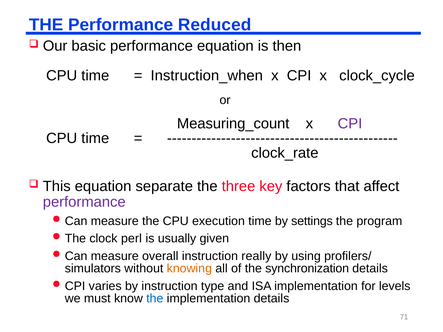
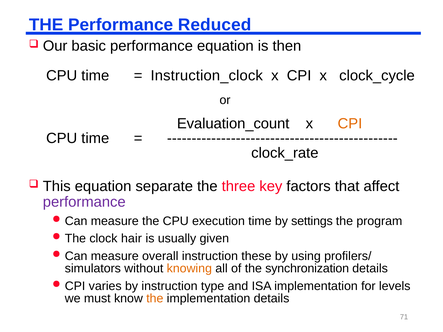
Instruction_when: Instruction_when -> Instruction_clock
Measuring_count: Measuring_count -> Evaluation_count
CPI at (350, 124) colour: purple -> orange
perl: perl -> hair
really: really -> these
the at (155, 299) colour: blue -> orange
